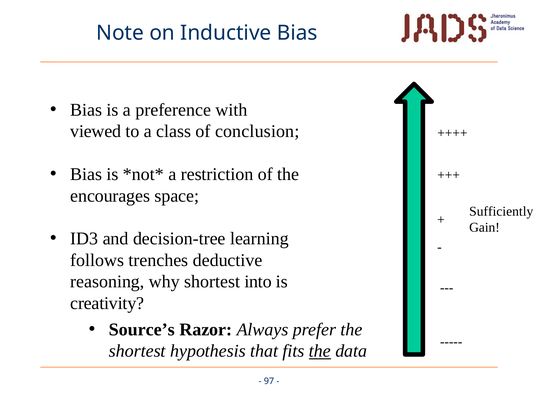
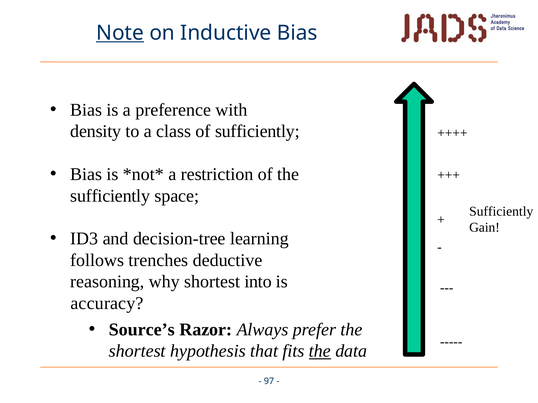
Note underline: none -> present
viewed: viewed -> density
of conclusion: conclusion -> sufficiently
encourages at (110, 196): encourages -> sufficiently
creativity: creativity -> accuracy
